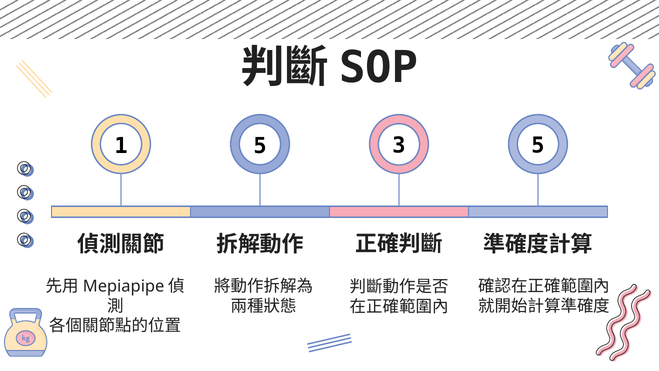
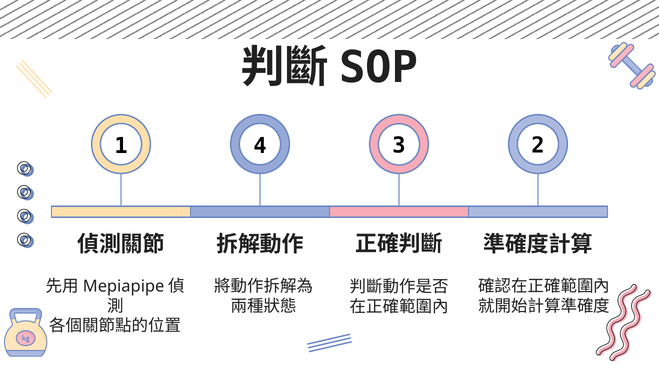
1 5: 5 -> 4
3 5: 5 -> 2
